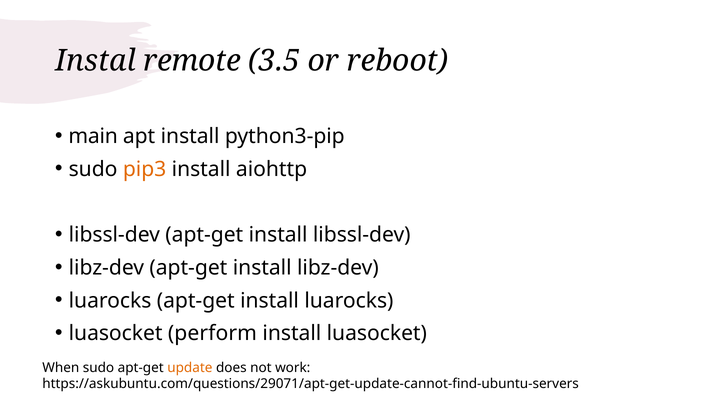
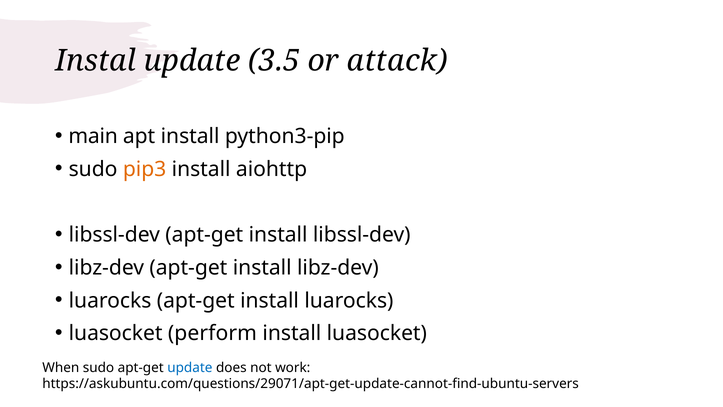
Instal remote: remote -> update
reboot: reboot -> attack
update at (190, 367) colour: orange -> blue
